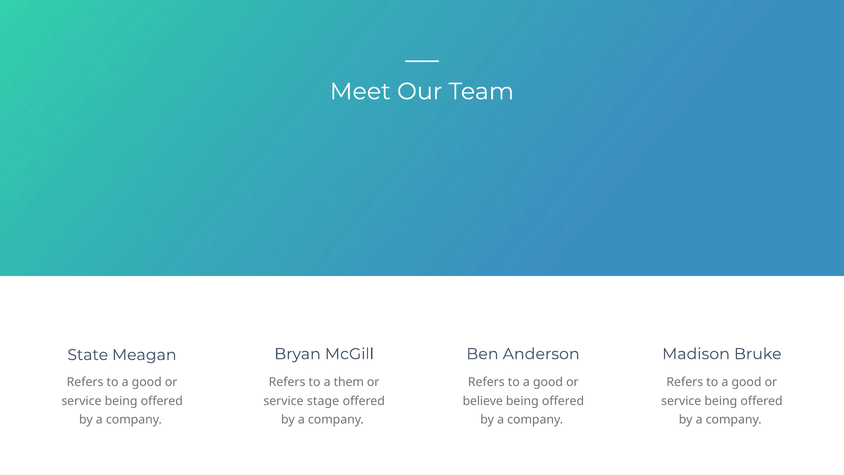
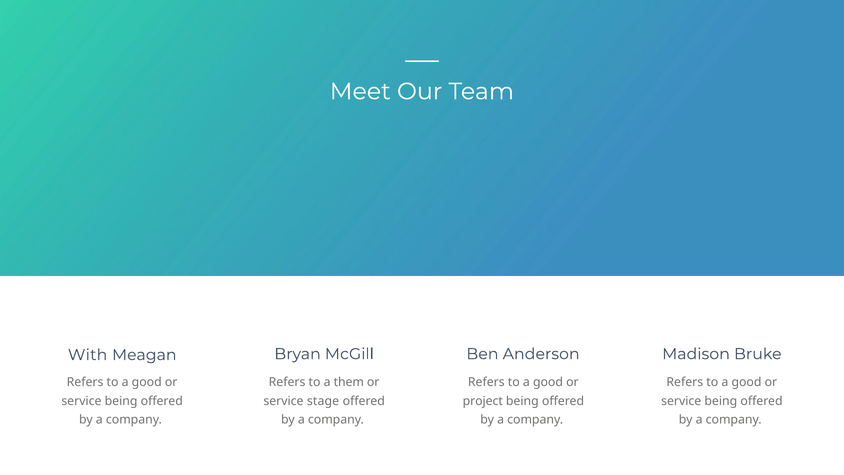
State: State -> With
believe: believe -> project
